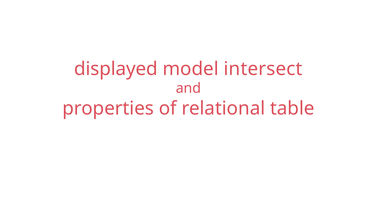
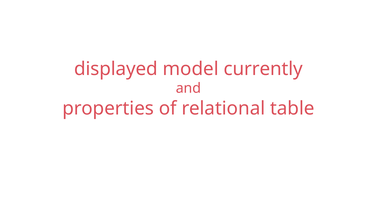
intersect: intersect -> currently
